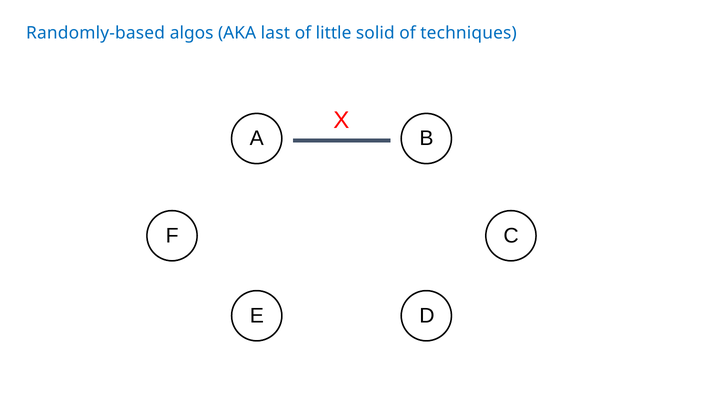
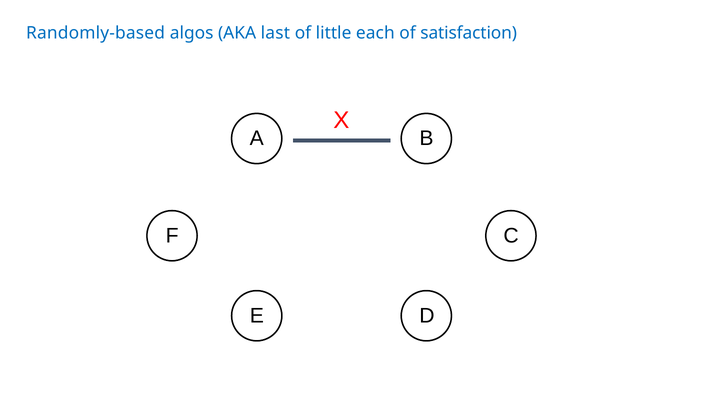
solid: solid -> each
techniques: techniques -> satisfaction
